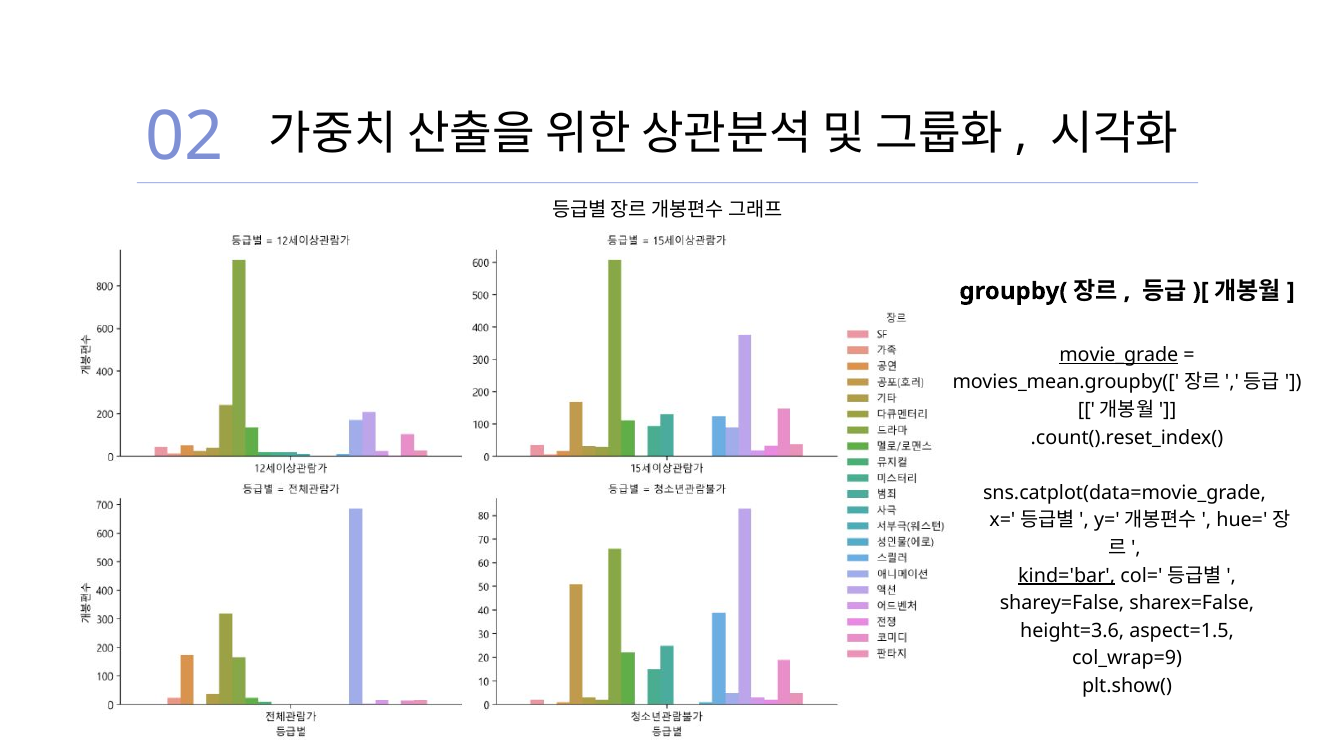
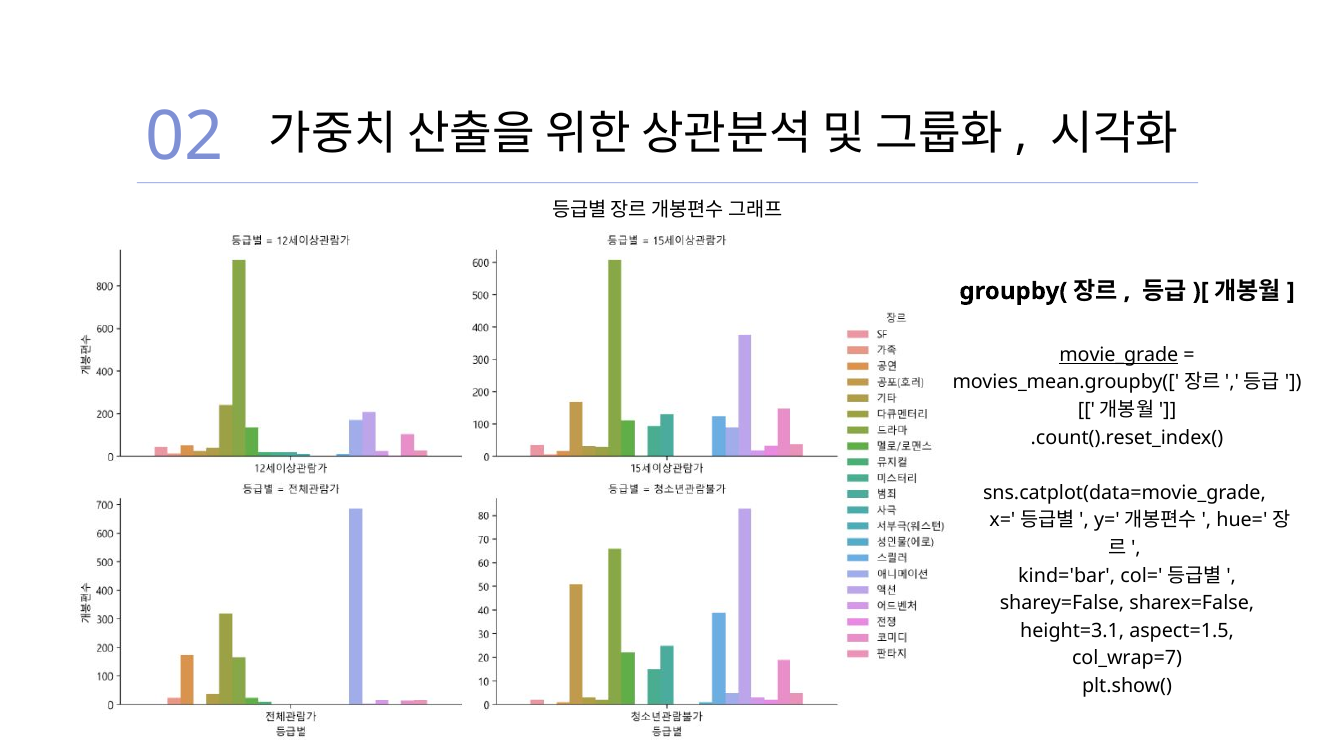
kind='bar underline: present -> none
height=3.6: height=3.6 -> height=3.1
col_wrap=9: col_wrap=9 -> col_wrap=7
